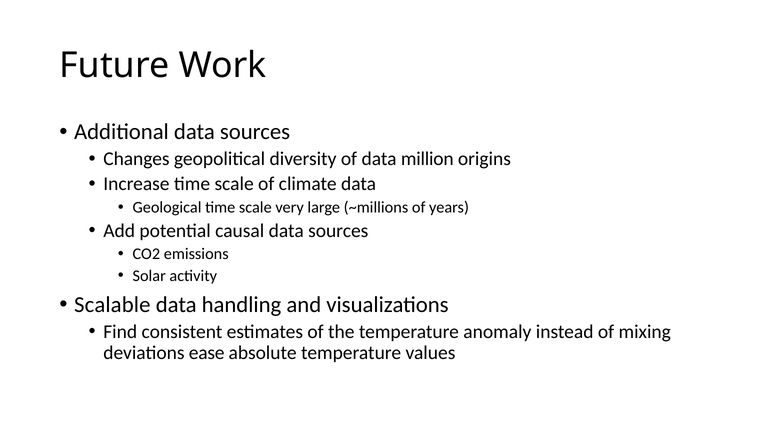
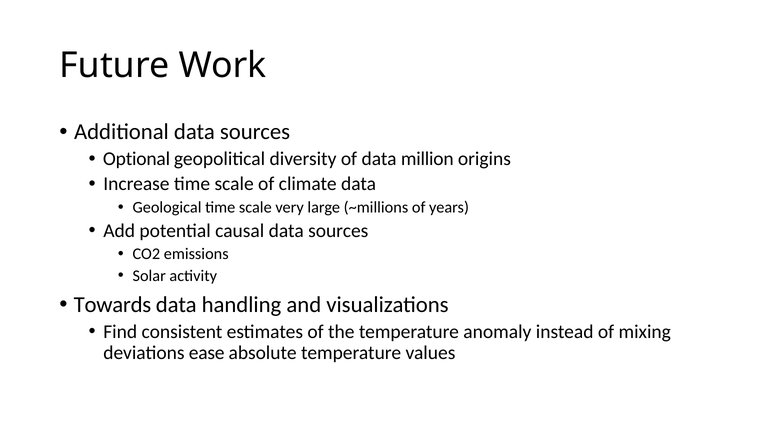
Changes: Changes -> Optional
Scalable: Scalable -> Towards
